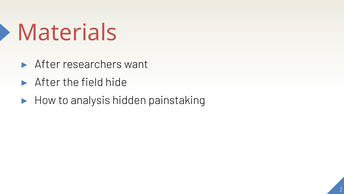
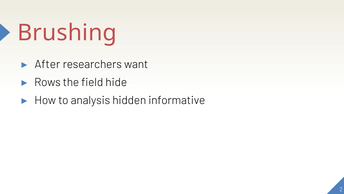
Materials: Materials -> Brushing
After at (47, 82): After -> Rows
painstaking: painstaking -> informative
